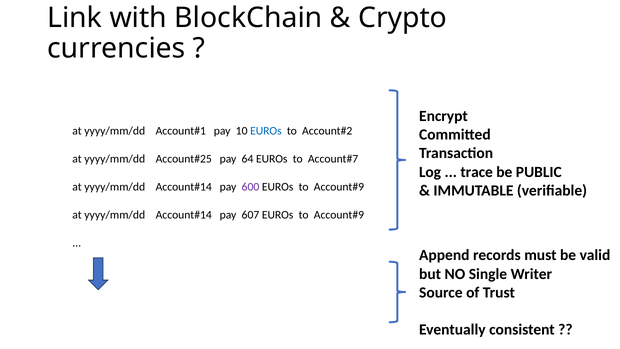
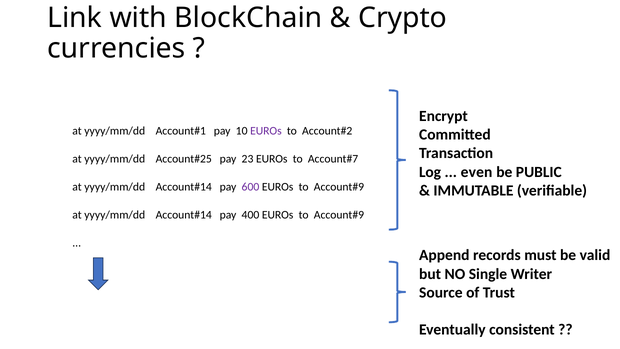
EUROs at (266, 131) colour: blue -> purple
64: 64 -> 23
trace: trace -> even
607: 607 -> 400
